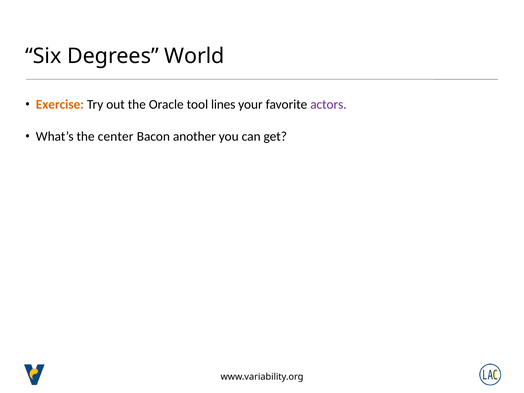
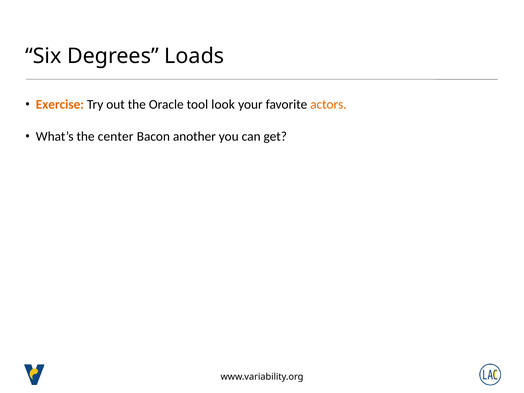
World: World -> Loads
lines: lines -> look
actors colour: purple -> orange
